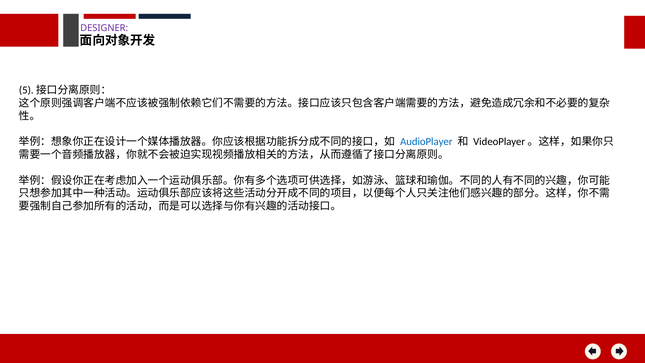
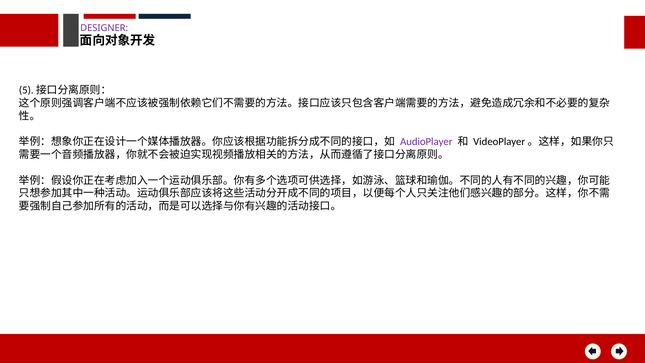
AudioPlayer colour: blue -> purple
